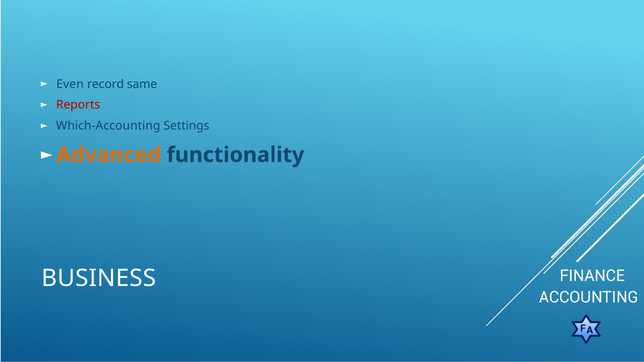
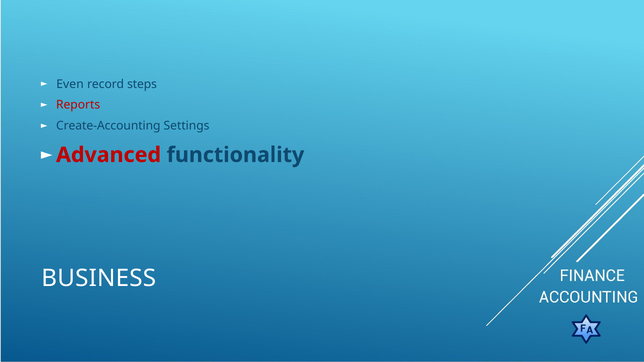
same: same -> steps
Which-Accounting: Which-Accounting -> Create-Accounting
Advanced colour: orange -> red
